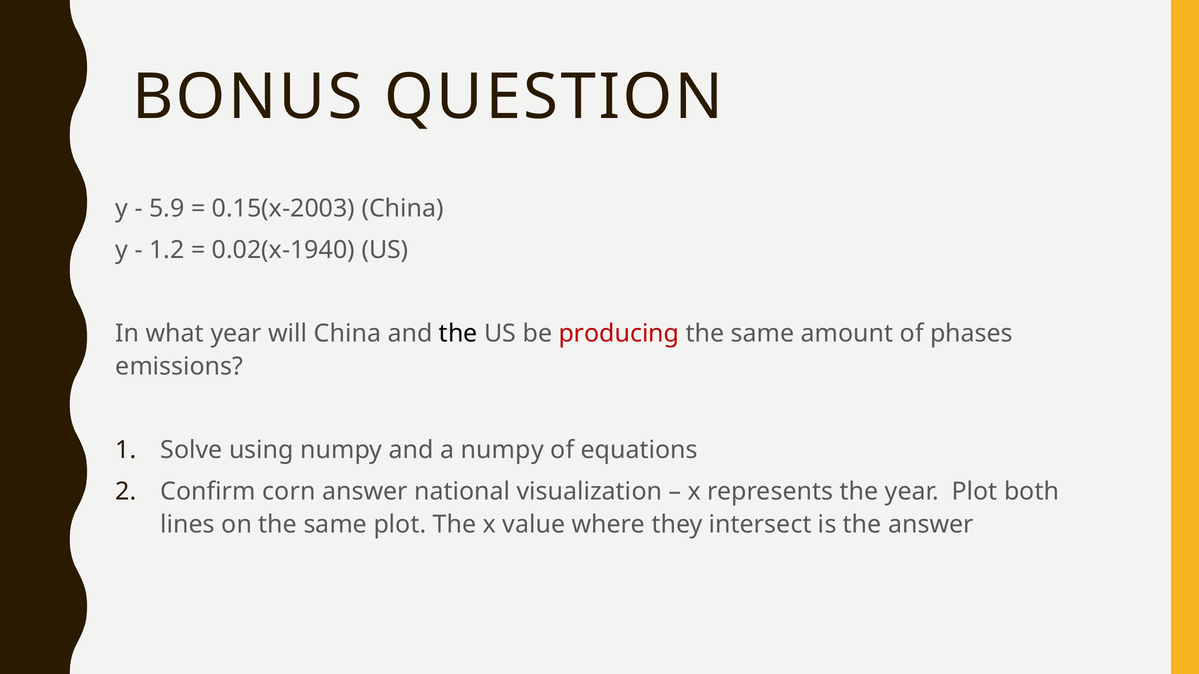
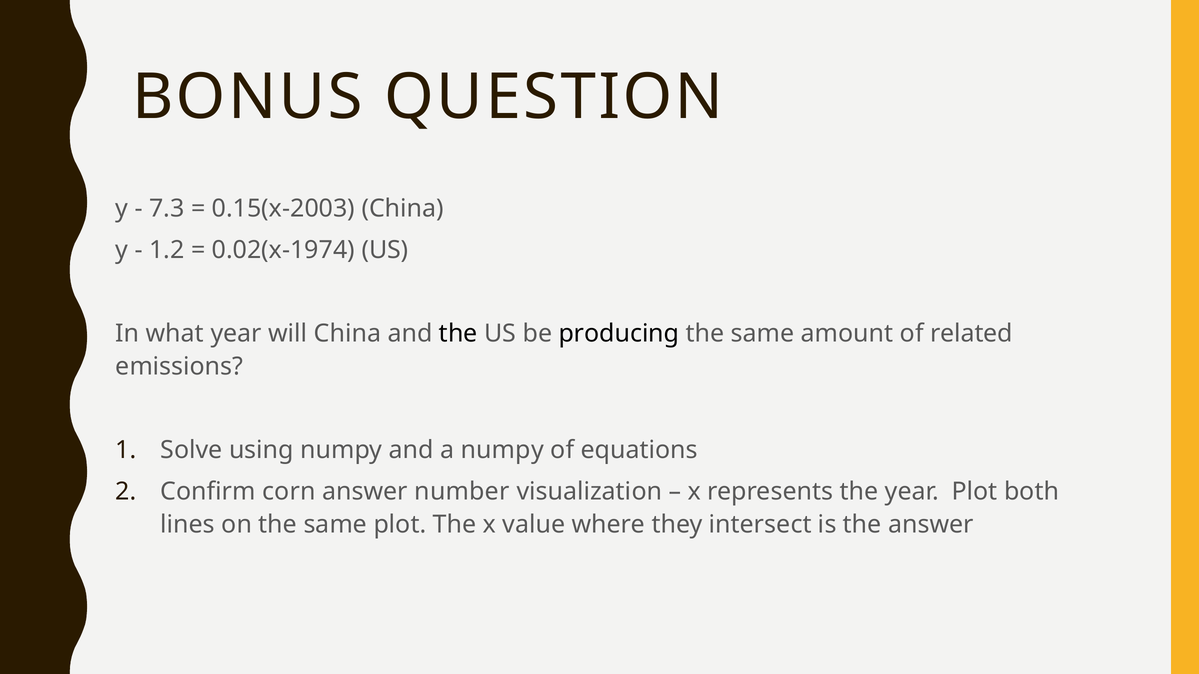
5.9: 5.9 -> 7.3
0.02(x-1940: 0.02(x-1940 -> 0.02(x-1974
producing colour: red -> black
phases: phases -> related
national: national -> number
